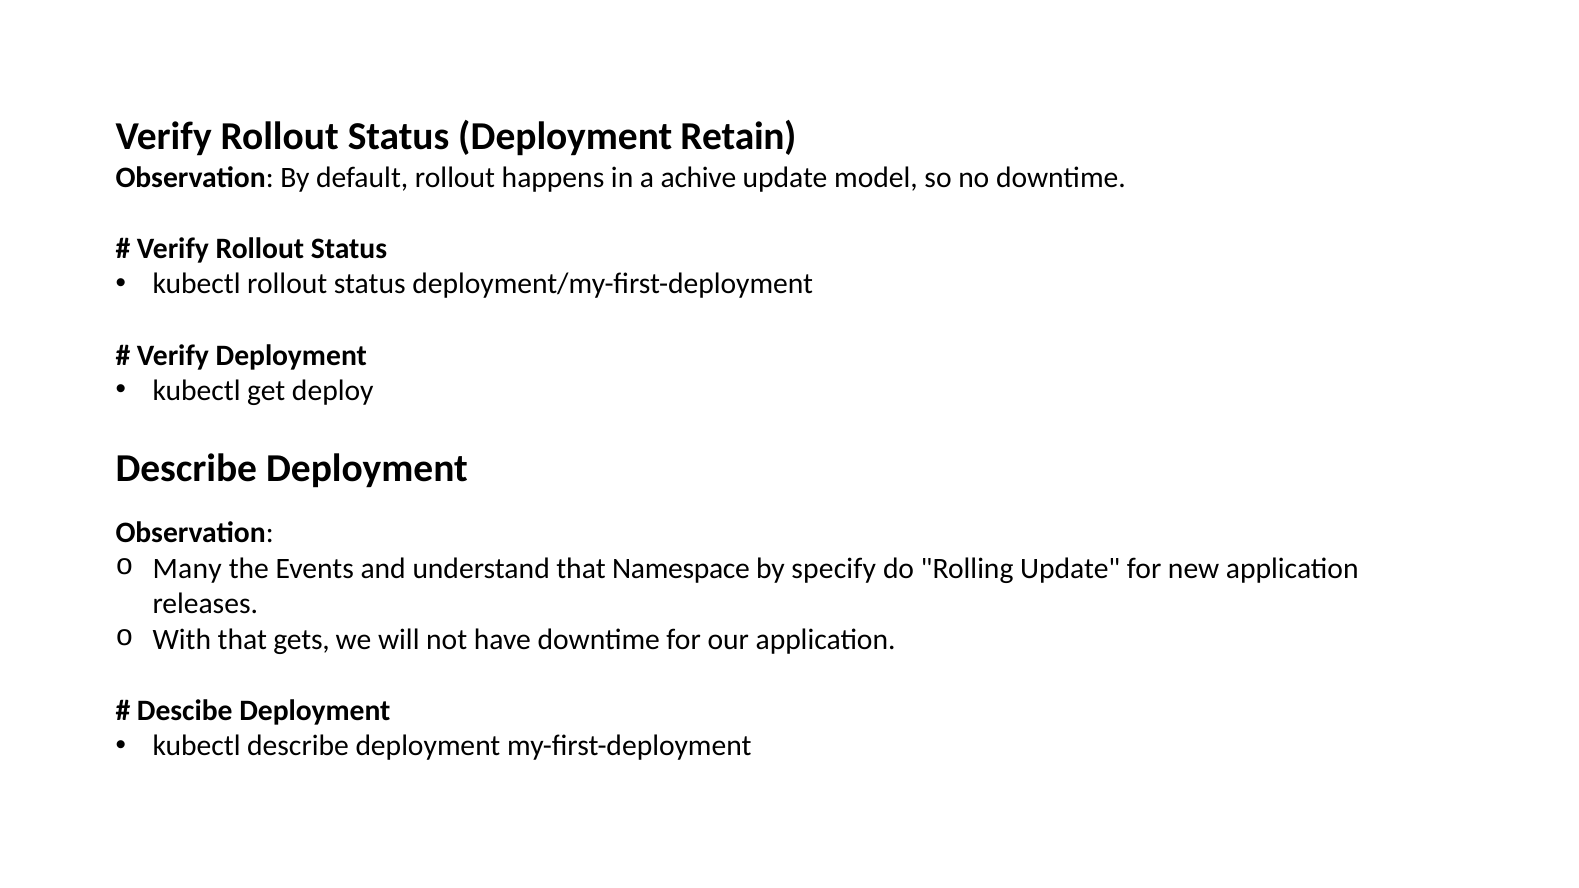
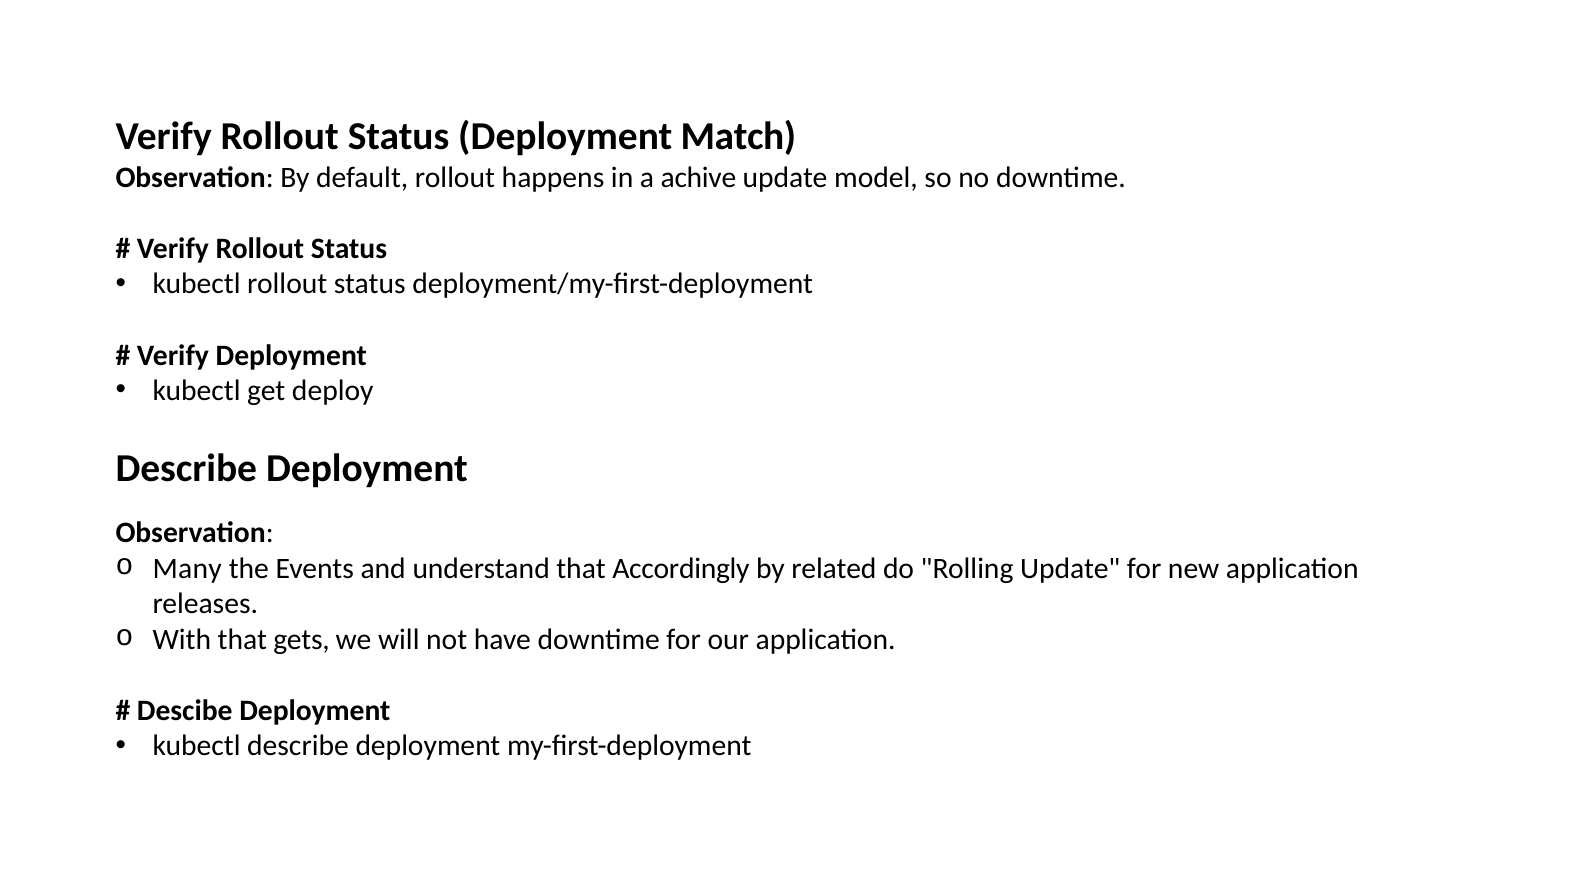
Retain: Retain -> Match
Namespace: Namespace -> Accordingly
specify: specify -> related
